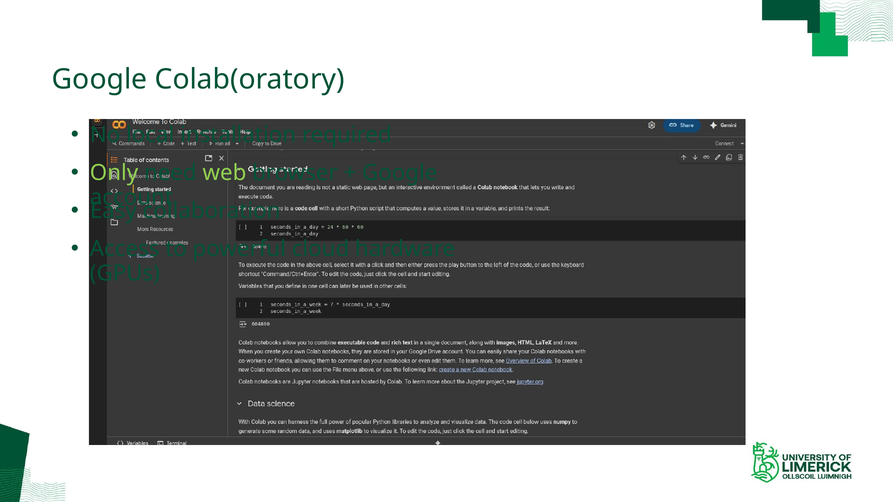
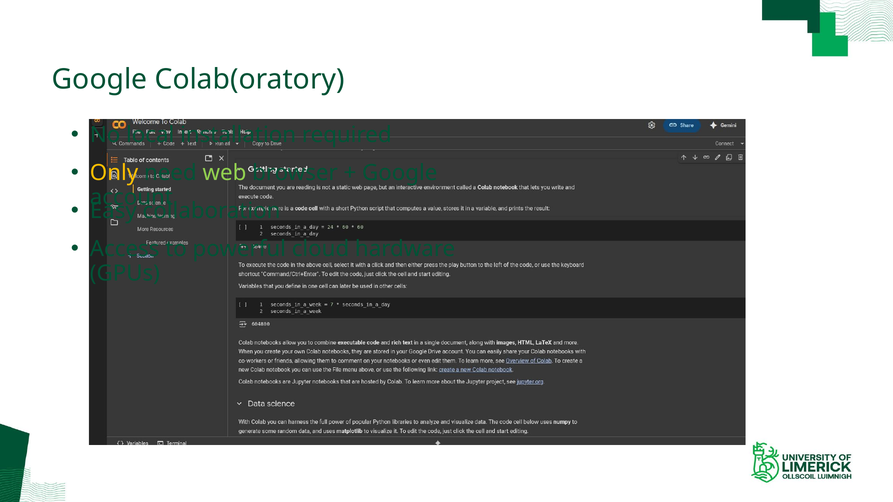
Only colour: light green -> yellow
